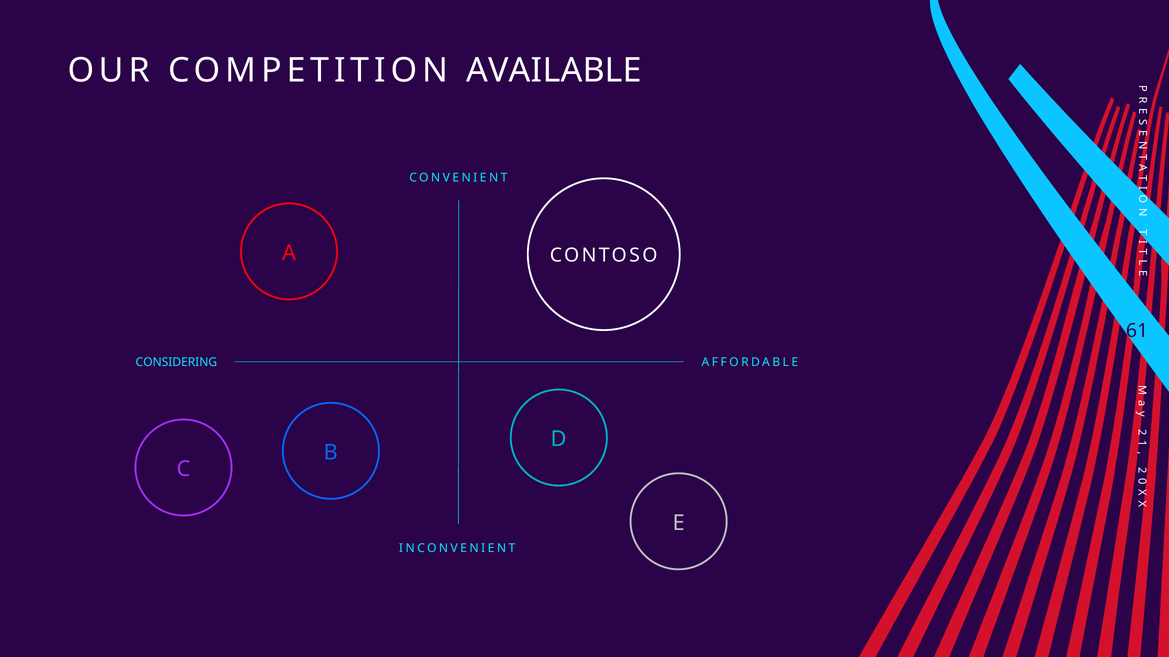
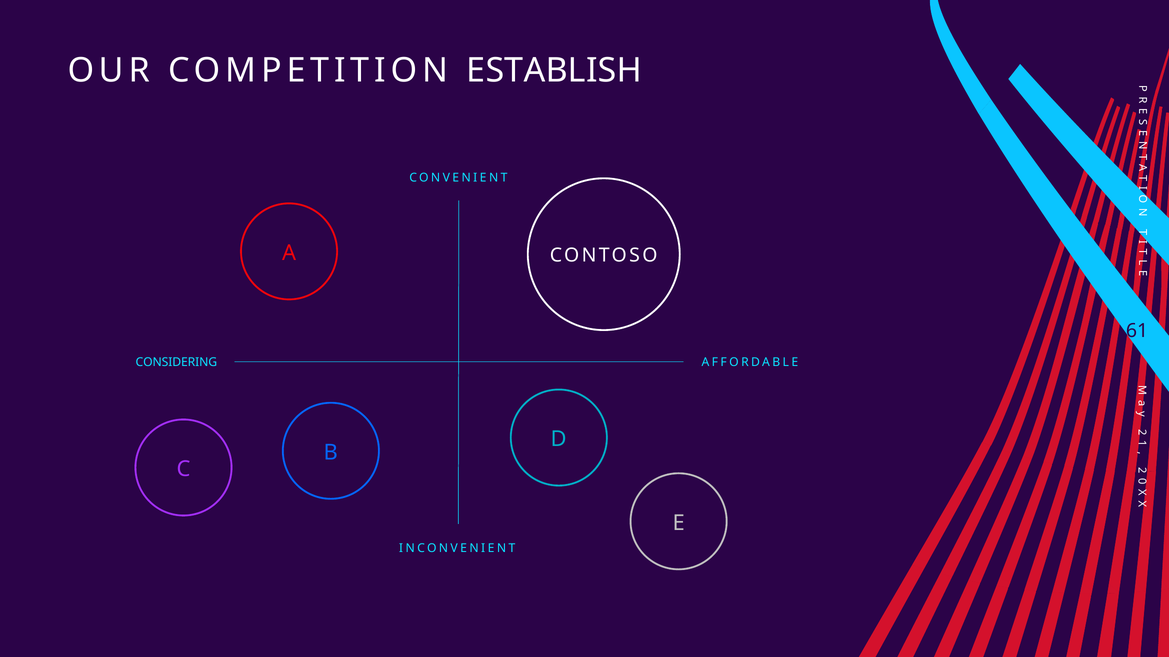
AVAILABLE: AVAILABLE -> ESTABLISH
